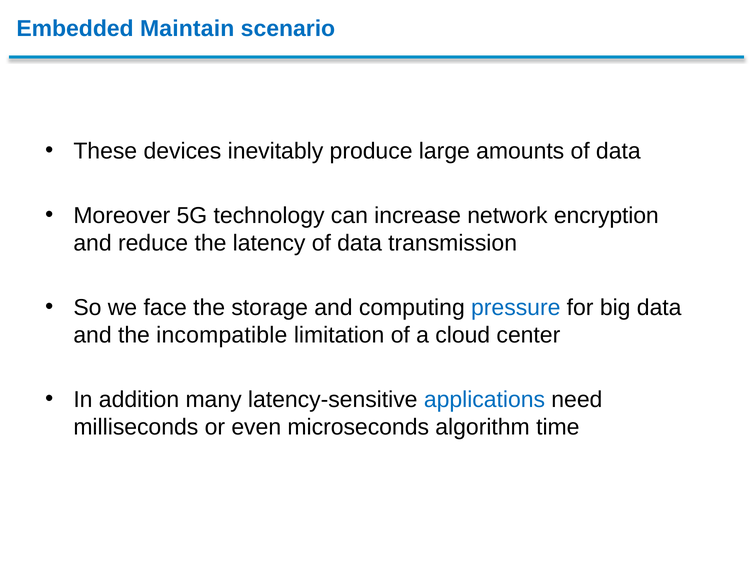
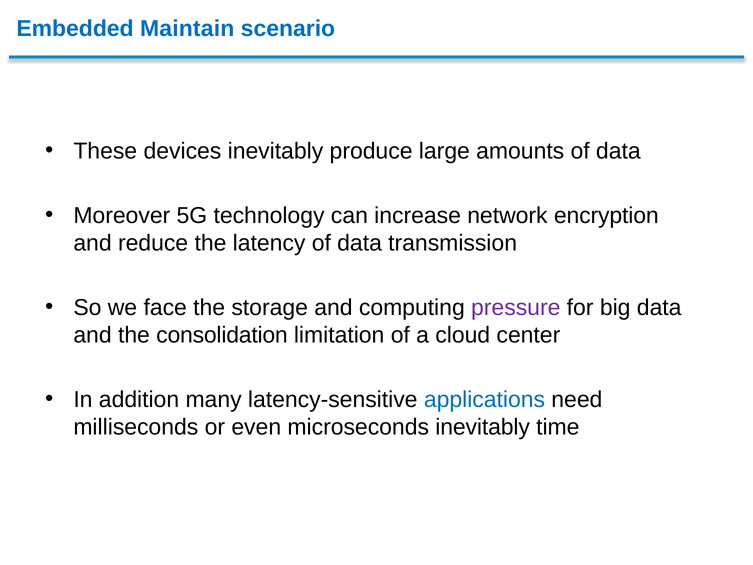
pressure colour: blue -> purple
incompatible: incompatible -> consolidation
microseconds algorithm: algorithm -> inevitably
